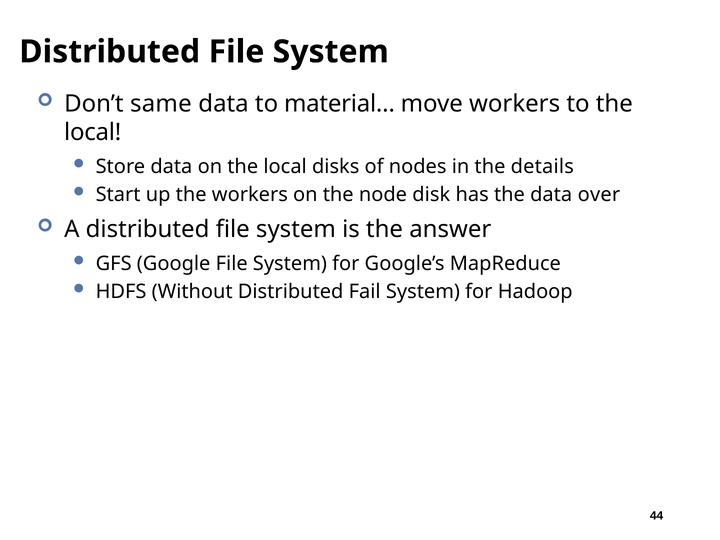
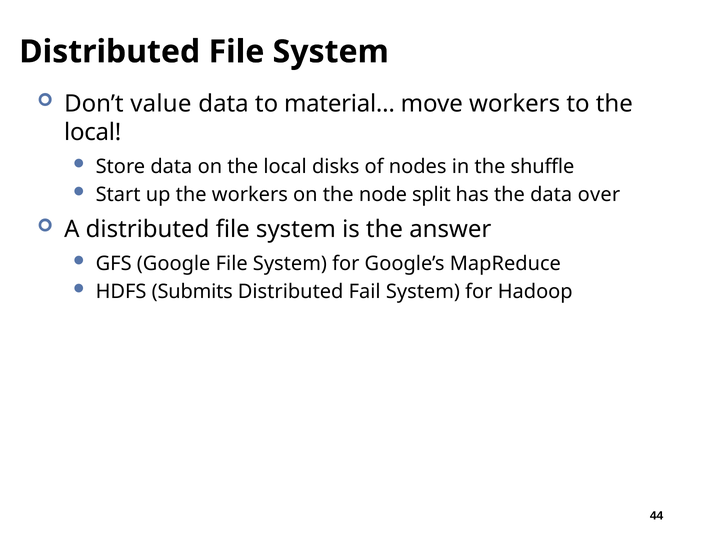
same: same -> value
details: details -> shuffle
disk: disk -> split
Without: Without -> Submits
